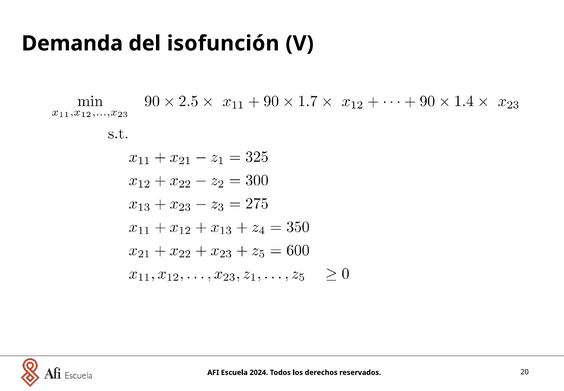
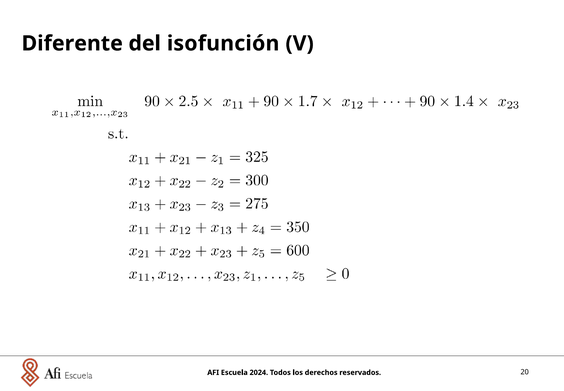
Demanda: Demanda -> Diferente
